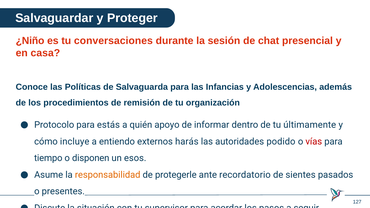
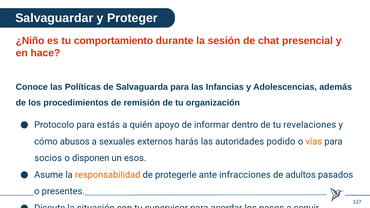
conversaciones: conversaciones -> comportamiento
casa: casa -> hace
últimamente: últimamente -> revelaciones
incluye: incluye -> abusos
entiendo: entiendo -> sexuales
vías colour: red -> orange
tiempo: tiempo -> socios
recordatorio: recordatorio -> infracciones
sientes: sientes -> adultos
